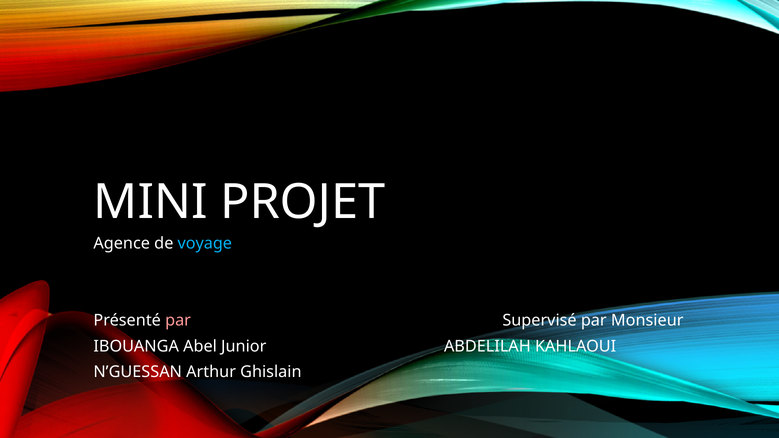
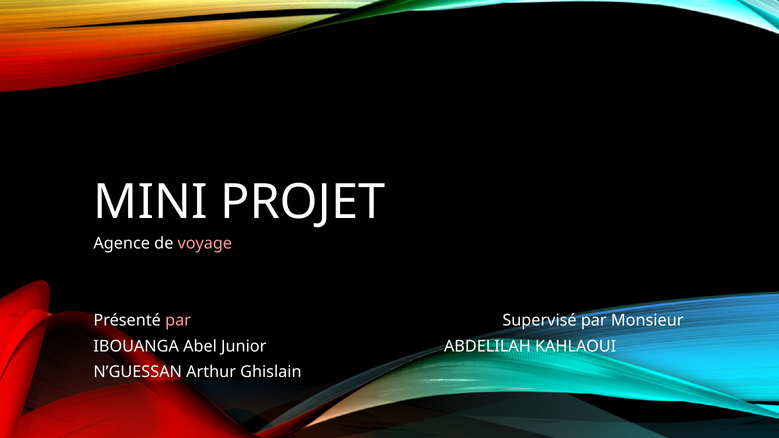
voyage colour: light blue -> pink
